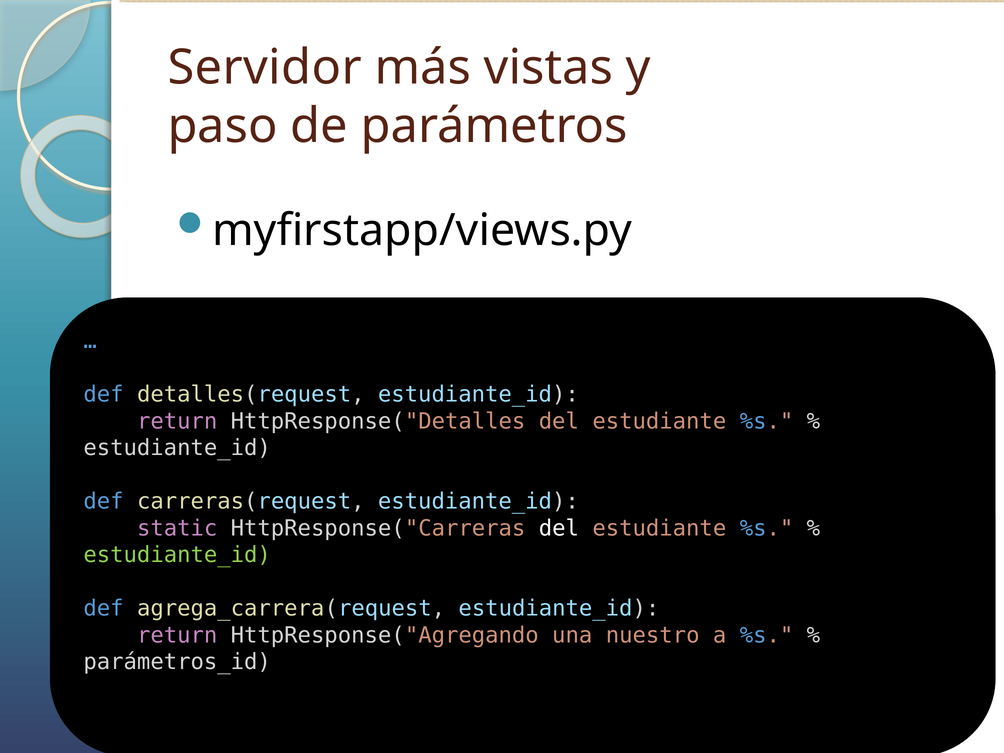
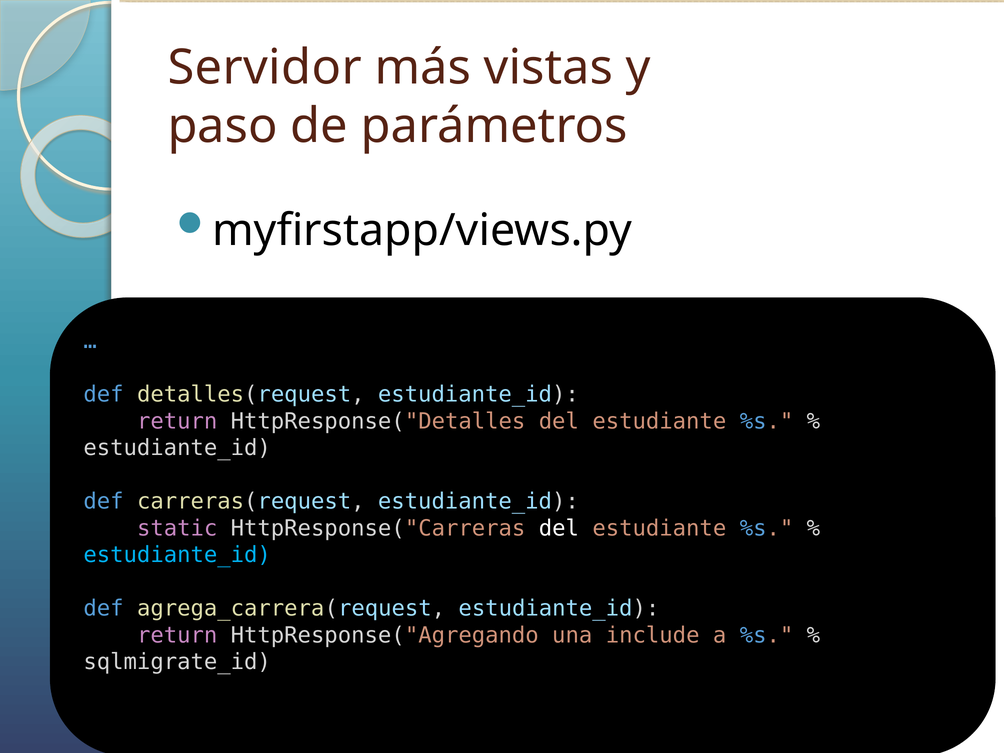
estudiante_id at (177, 555) colour: light green -> light blue
nuestro: nuestro -> include
parámetros_id: parámetros_id -> sqlmigrate_id
